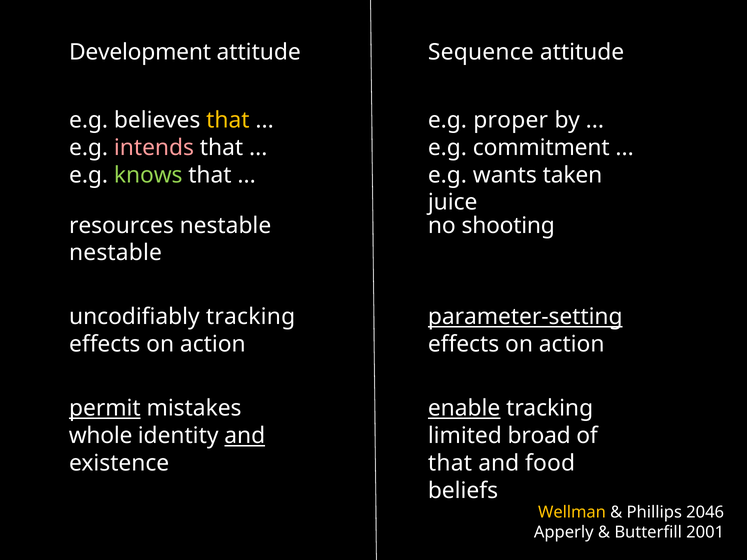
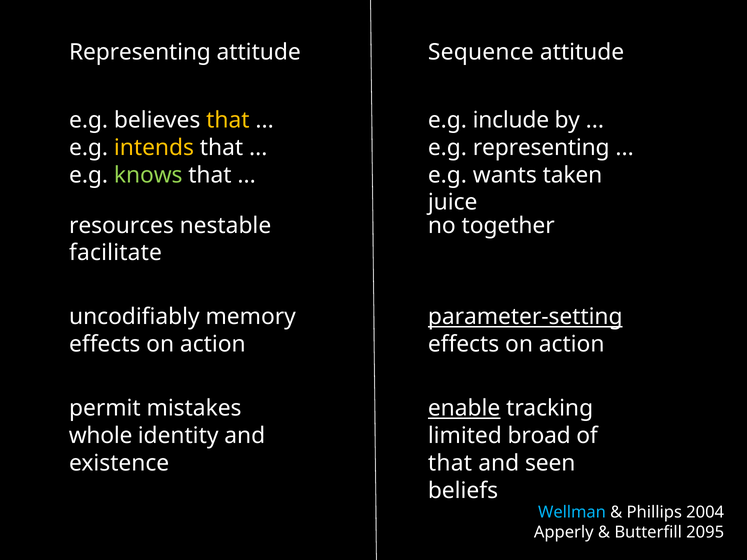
Development at (140, 52): Development -> Representing
proper: proper -> include
intends colour: pink -> yellow
e.g commitment: commitment -> representing
shooting: shooting -> together
nestable at (116, 253): nestable -> facilitate
uncodifiably tracking: tracking -> memory
permit underline: present -> none
and at (245, 436) underline: present -> none
food: food -> seen
Wellman colour: yellow -> light blue
2046: 2046 -> 2004
2001: 2001 -> 2095
